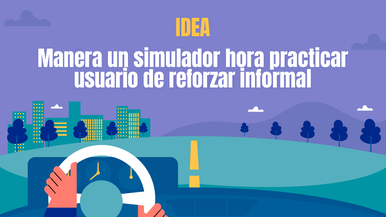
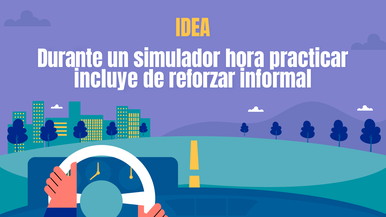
Manera: Manera -> Durante
usuario: usuario -> incluye
